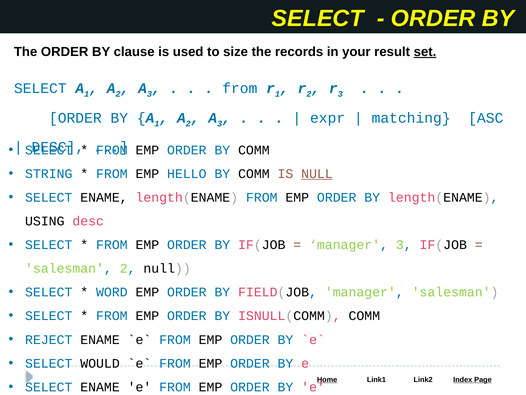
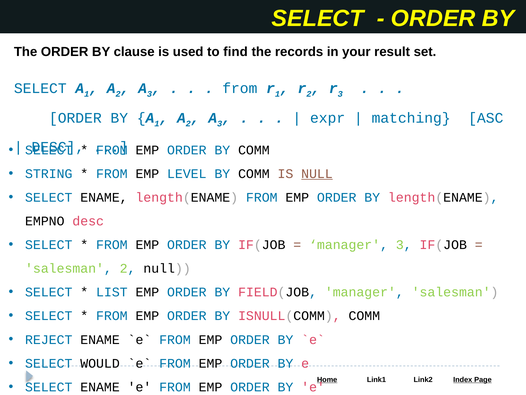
size: size -> find
set underline: present -> none
HELLO: HELLO -> LEVEL
USING: USING -> EMPNO
WORD: WORD -> LIST
